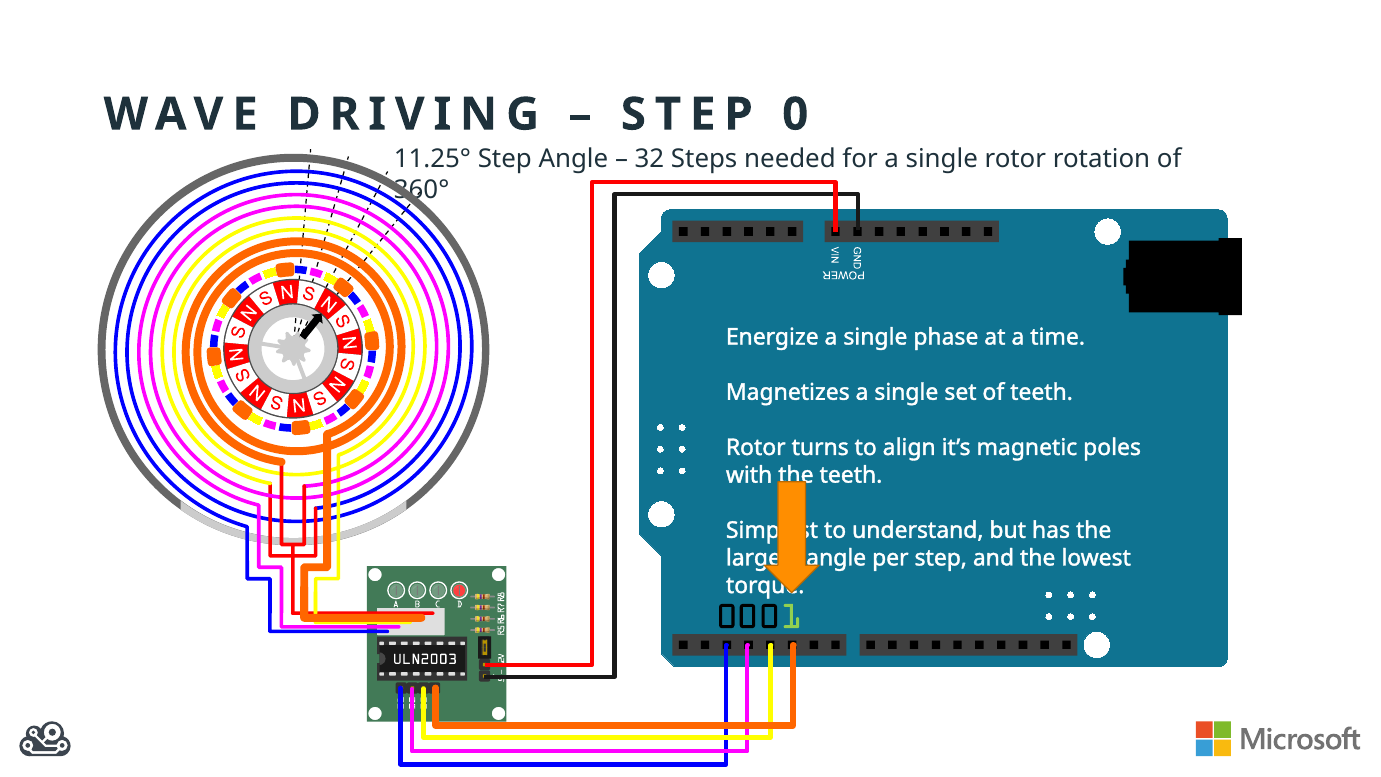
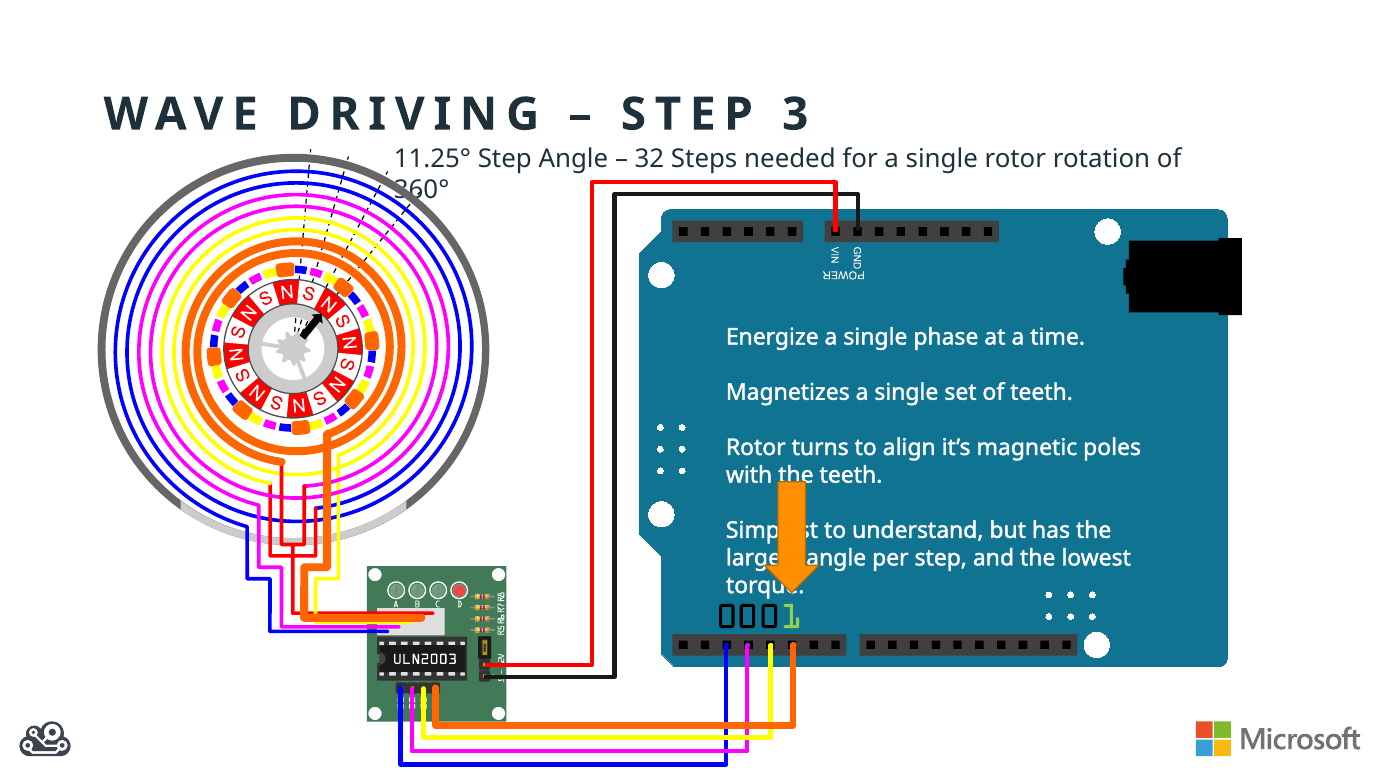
0: 0 -> 3
